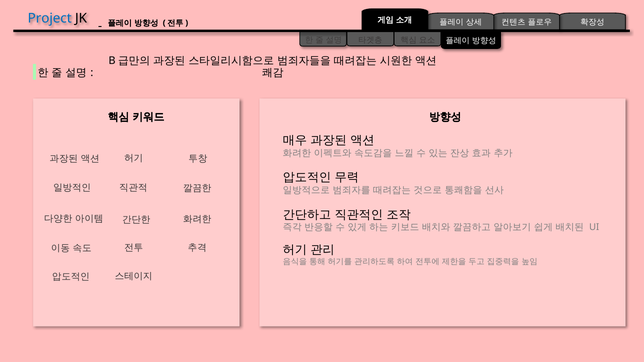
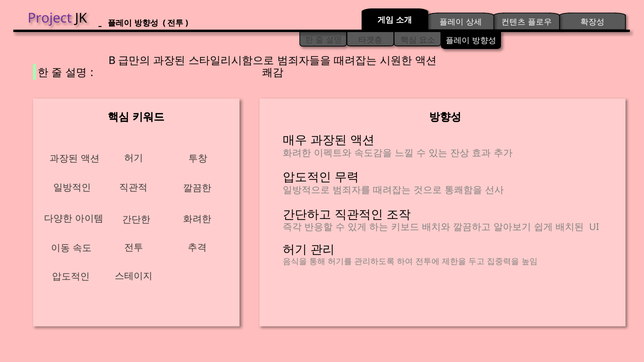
Project colour: blue -> purple
